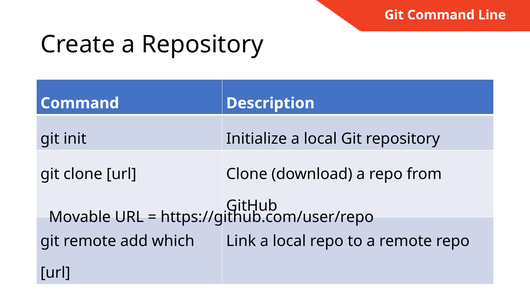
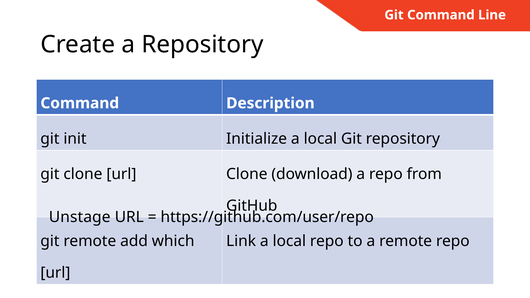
Movable: Movable -> Unstage
